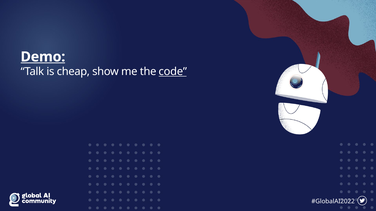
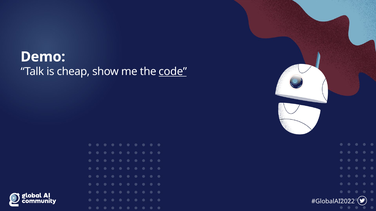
Demo underline: present -> none
